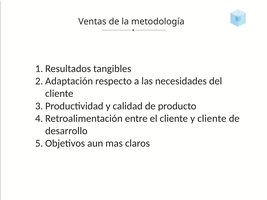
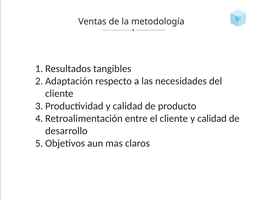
cliente y cliente: cliente -> calidad
